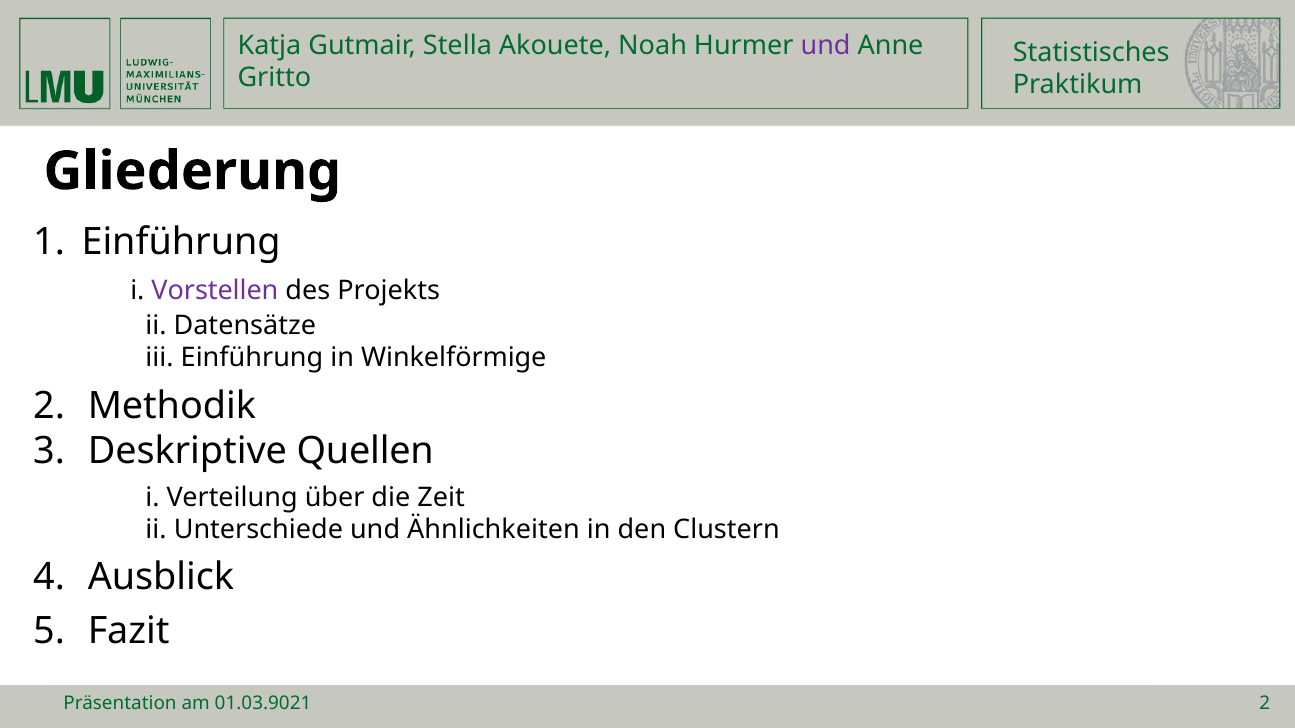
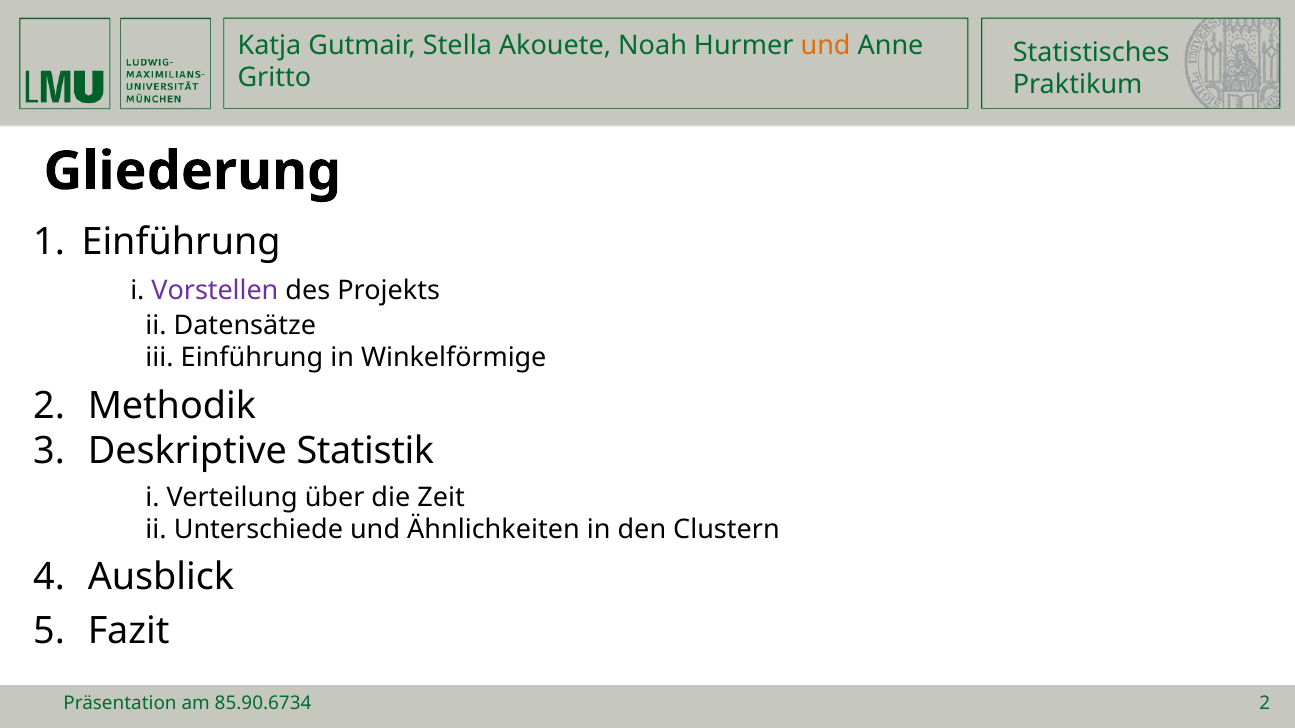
und at (826, 46) colour: purple -> orange
Quellen: Quellen -> Statistik
01.03.9021: 01.03.9021 -> 85.90.6734
